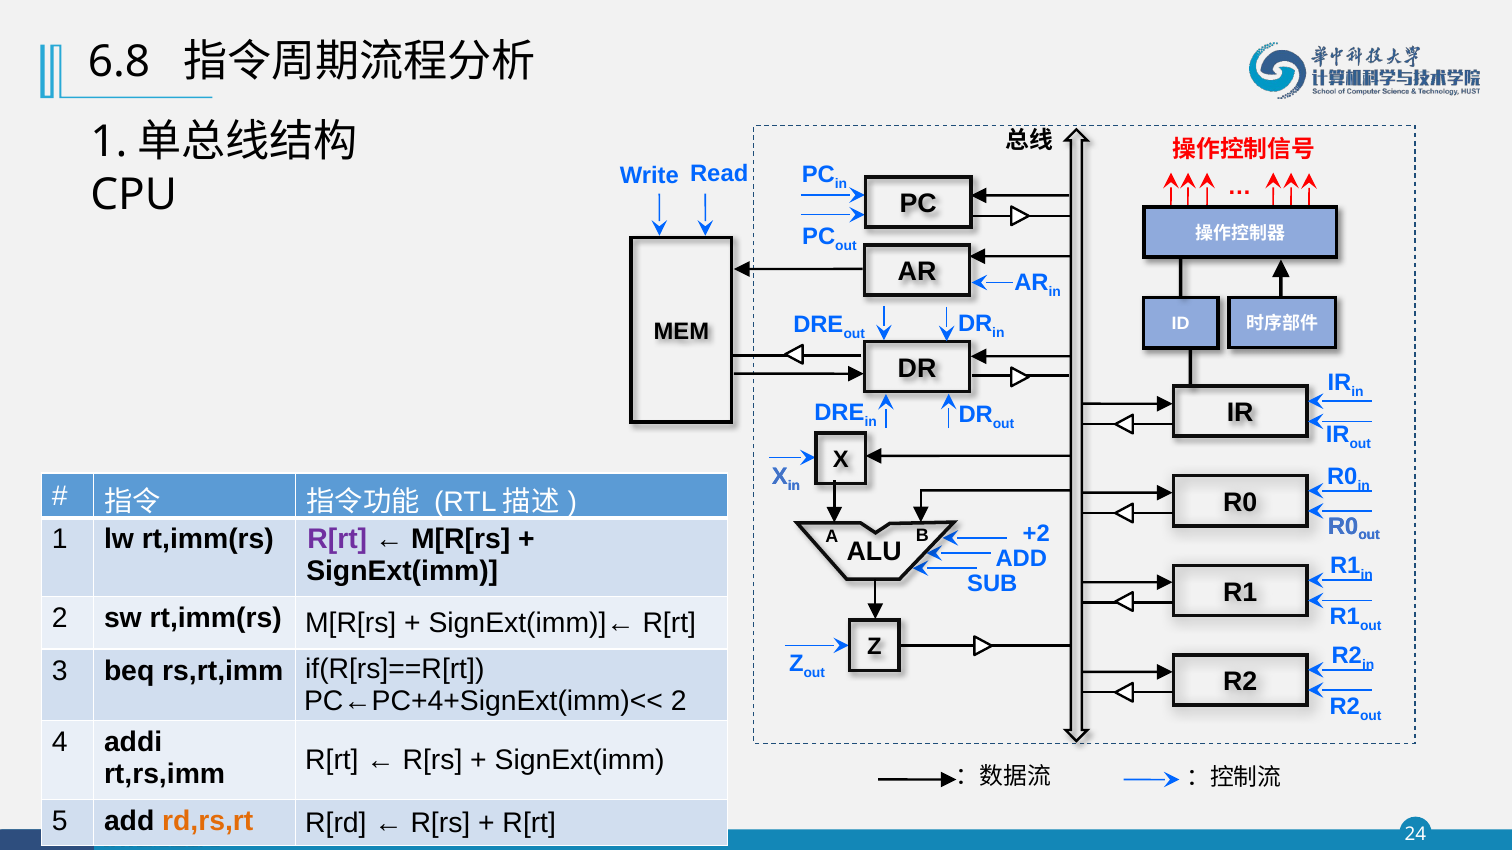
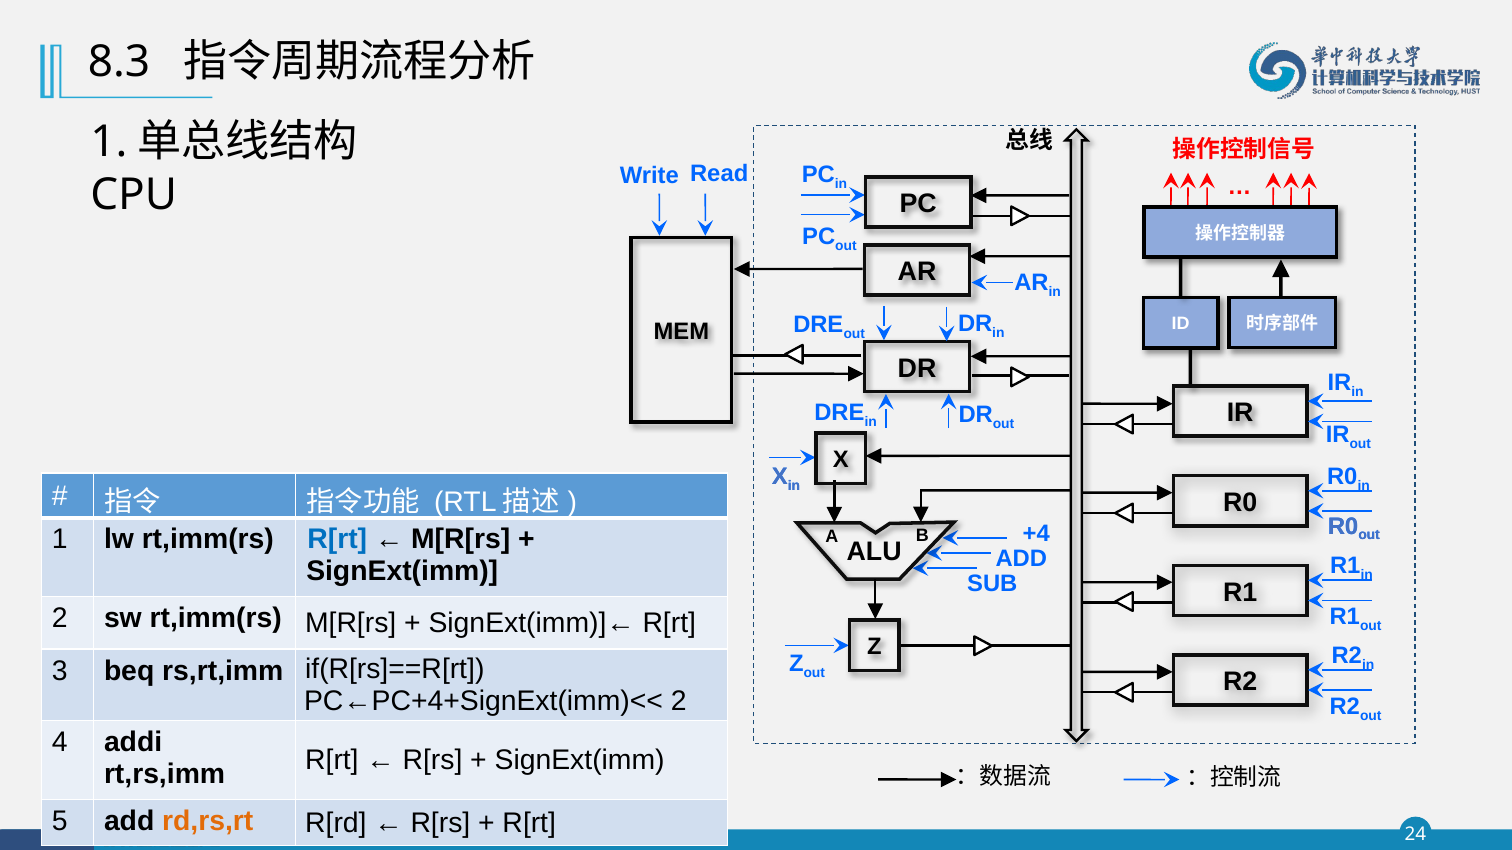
6.8: 6.8 -> 8.3
+2: +2 -> +4
R[rt at (337, 540) colour: purple -> blue
